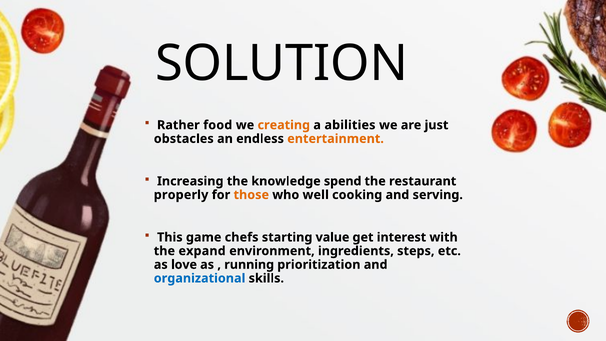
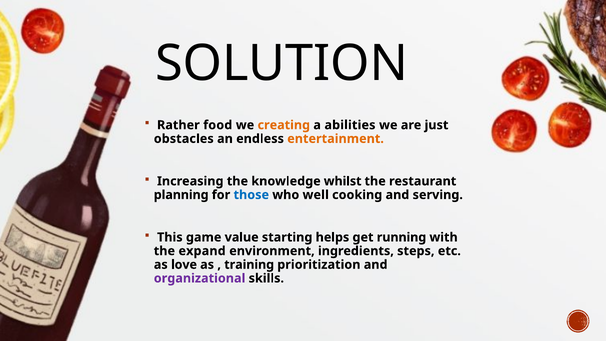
spend: spend -> whilst
properly: properly -> planning
those colour: orange -> blue
chefs: chefs -> value
value: value -> helps
interest: interest -> running
running: running -> training
organizational colour: blue -> purple
